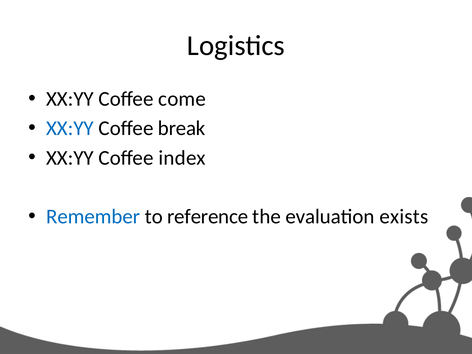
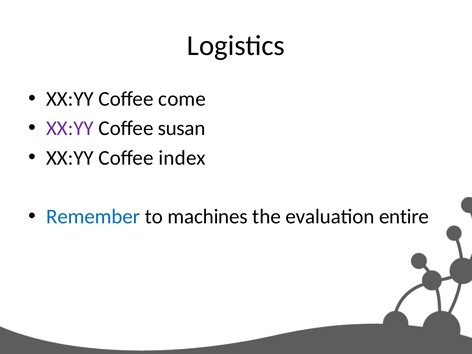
XX:YY at (70, 128) colour: blue -> purple
break: break -> susan
reference: reference -> machines
exists: exists -> entire
